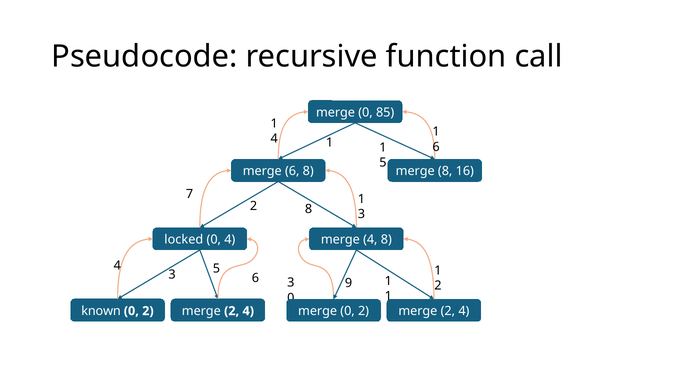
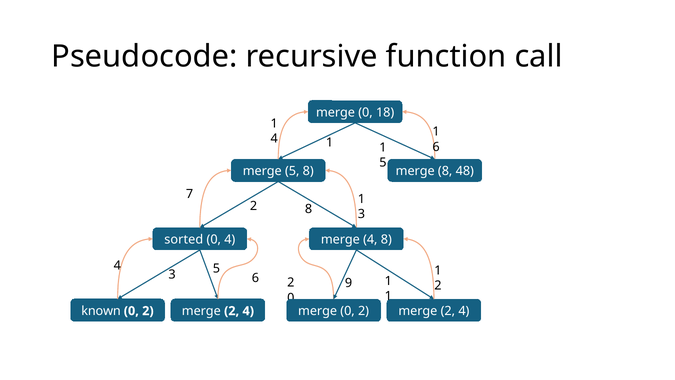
85: 85 -> 18
merge 6: 6 -> 5
16: 16 -> 48
locked: locked -> sorted
6 3: 3 -> 2
